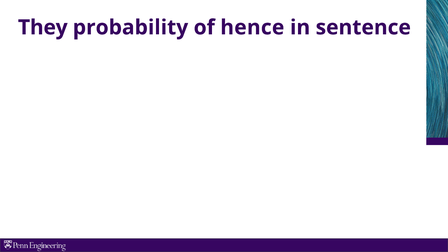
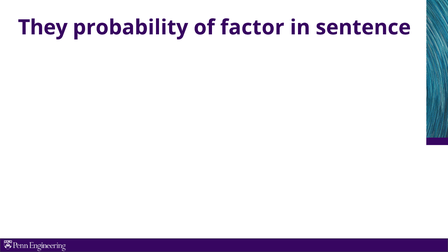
hence: hence -> factor
